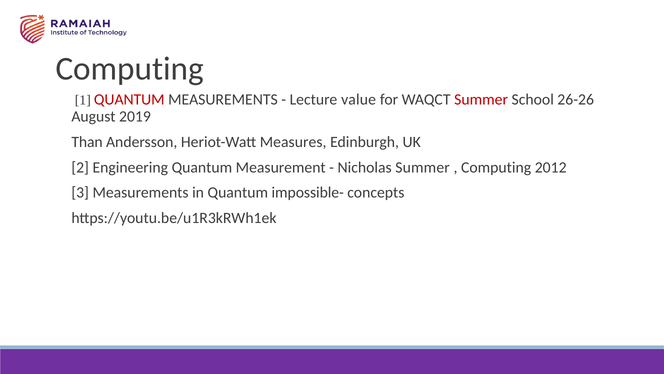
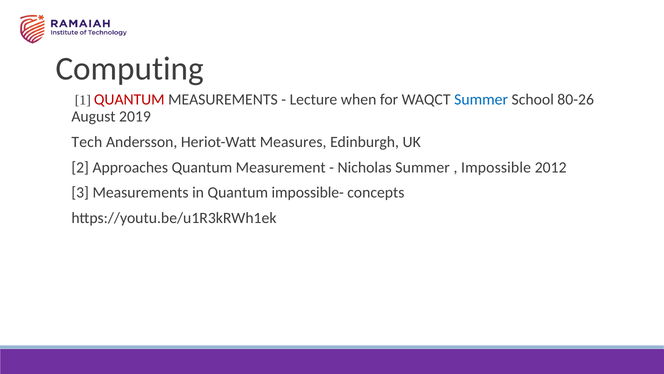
value: value -> when
Summer at (481, 100) colour: red -> blue
26-26: 26-26 -> 80-26
Than: Than -> Tech
Engineering: Engineering -> Approaches
Computing at (496, 167): Computing -> Impossible
